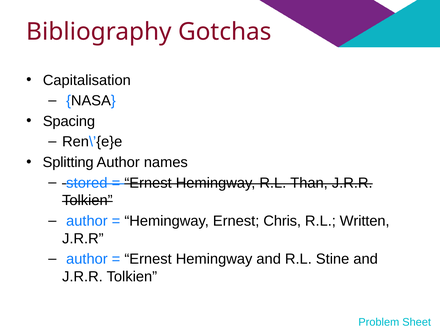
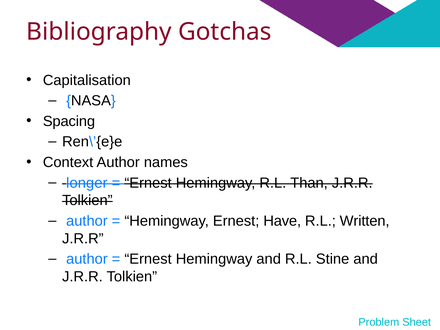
Splitting: Splitting -> Context
stored: stored -> longer
Chris: Chris -> Have
